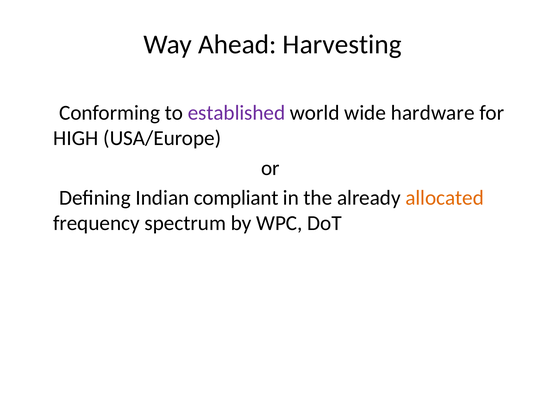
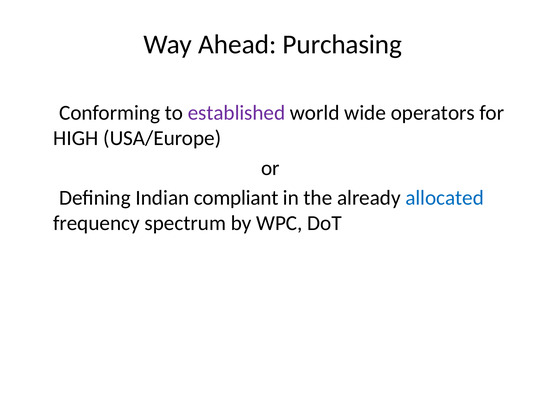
Harvesting: Harvesting -> Purchasing
hardware: hardware -> operators
allocated colour: orange -> blue
